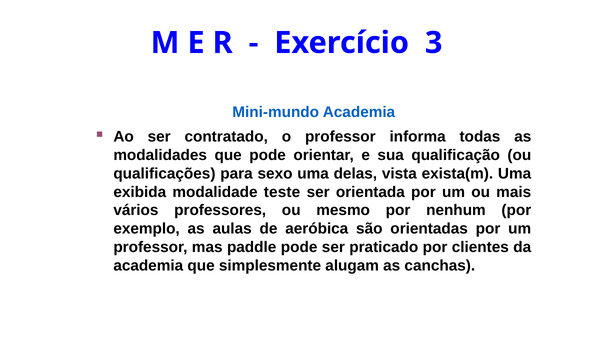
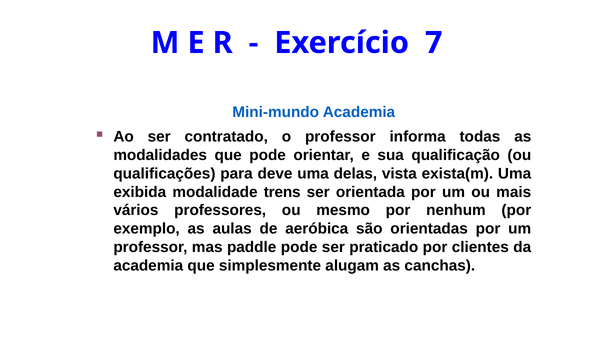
3: 3 -> 7
sexo: sexo -> deve
teste: teste -> trens
